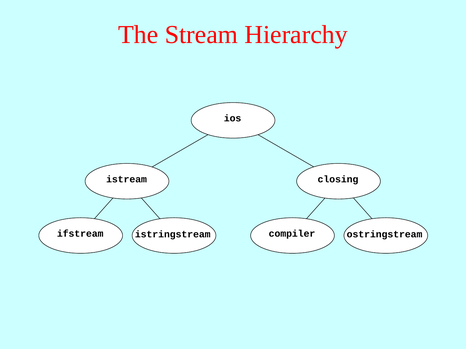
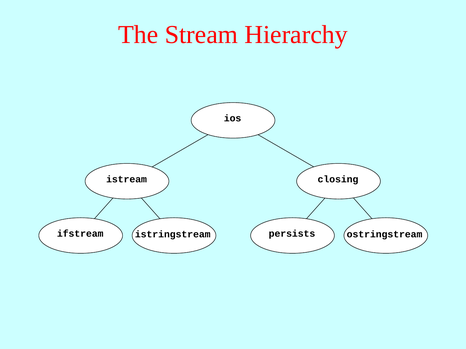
compiler: compiler -> persists
